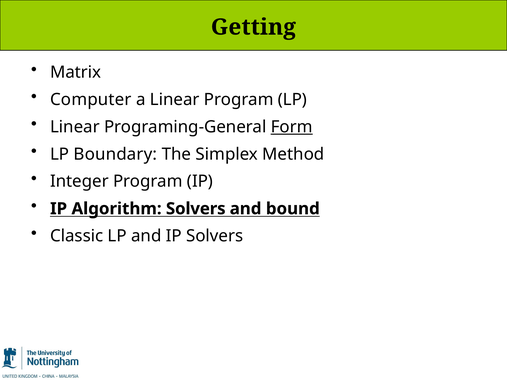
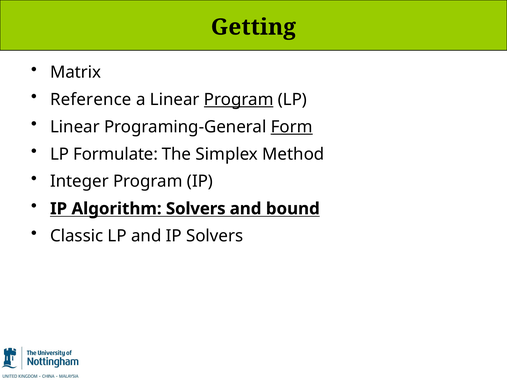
Computer: Computer -> Reference
Program at (239, 100) underline: none -> present
Boundary: Boundary -> Formulate
